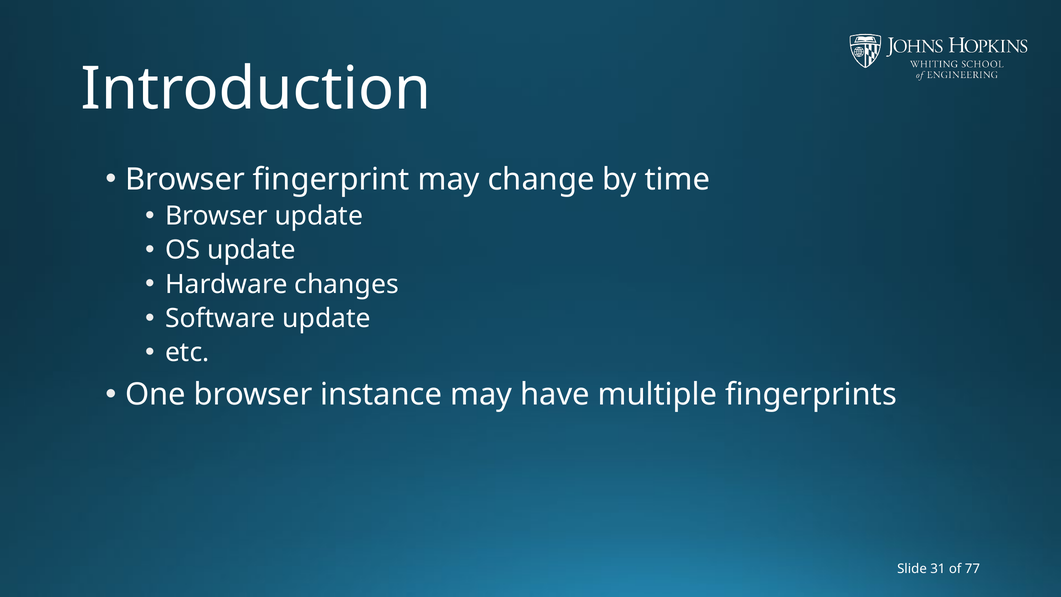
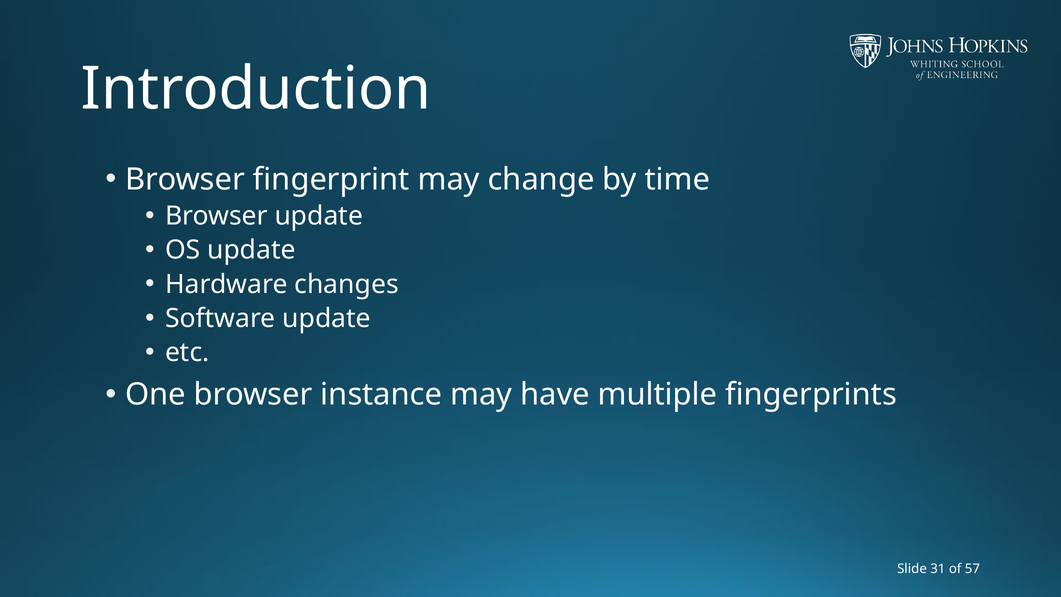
77: 77 -> 57
